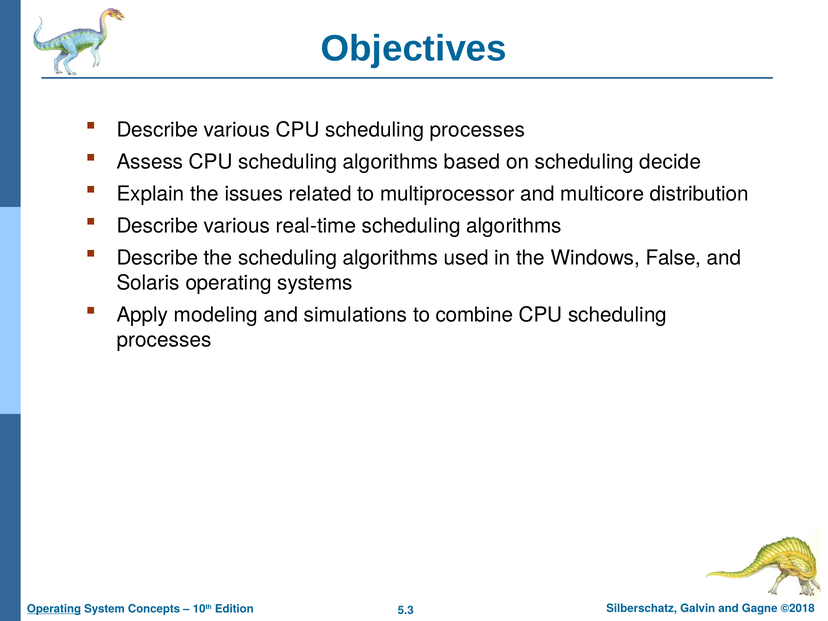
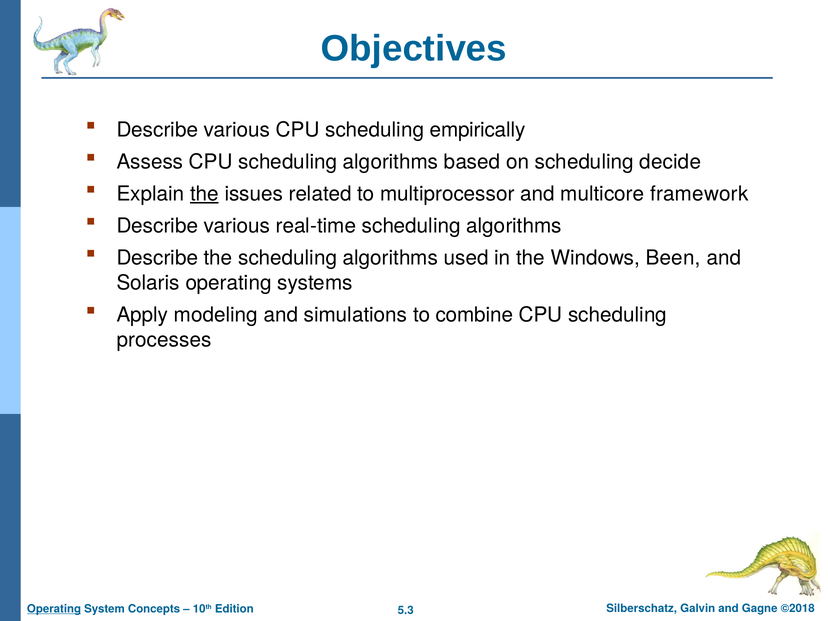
various CPU scheduling processes: processes -> empirically
the at (204, 194) underline: none -> present
distribution: distribution -> framework
False: False -> Been
